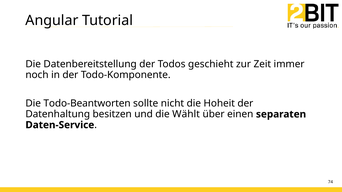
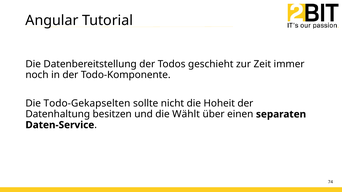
Todo-Beantworten: Todo-Beantworten -> Todo-Gekapselten
